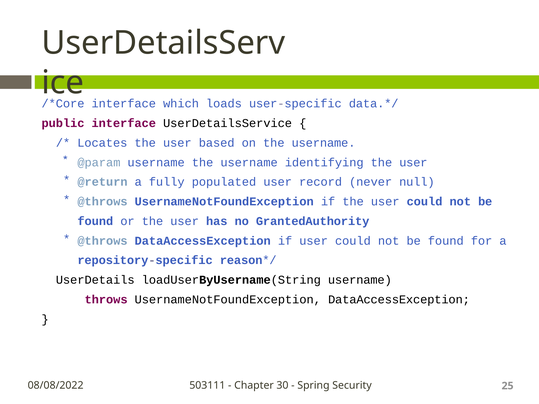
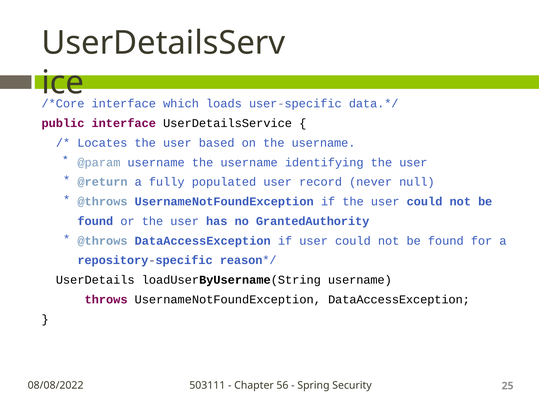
30: 30 -> 56
